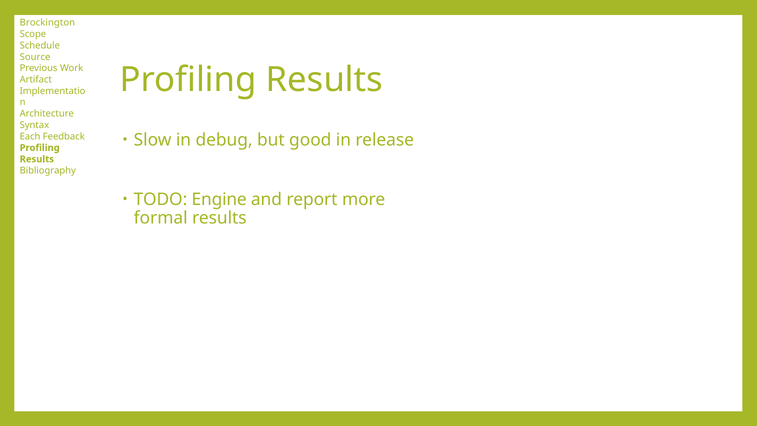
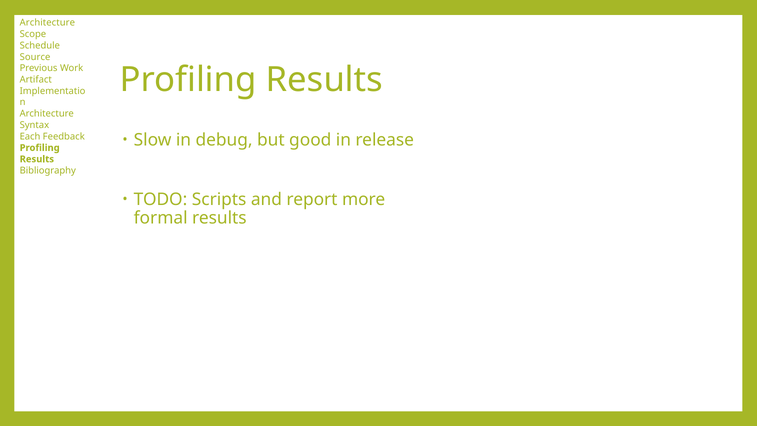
Brockington at (47, 23): Brockington -> Architecture
Engine: Engine -> Scripts
